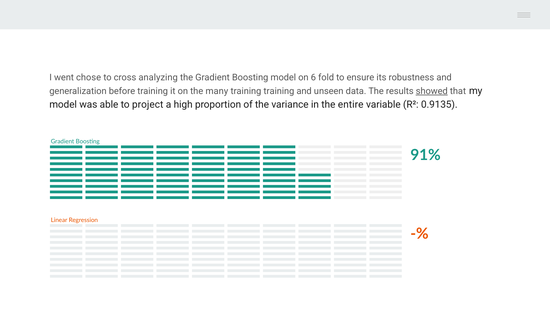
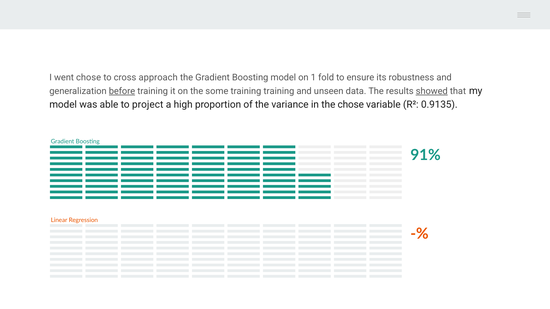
analyzing: analyzing -> approach
6: 6 -> 1
before underline: none -> present
many: many -> some
the entire: entire -> chose
